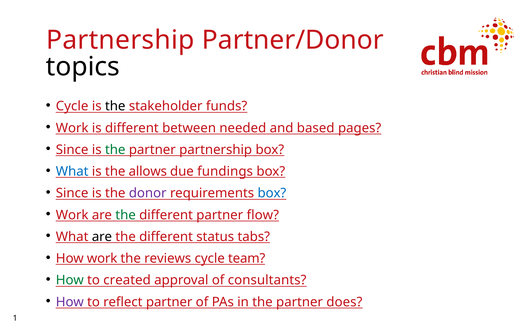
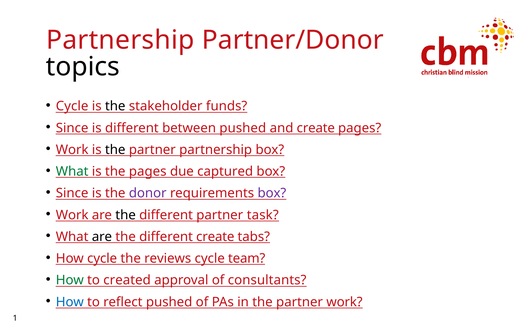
Work at (72, 128): Work -> Since
between needed: needed -> pushed
and based: based -> create
Since at (72, 150): Since -> Work
the at (115, 150) colour: green -> black
What at (72, 171) colour: blue -> green
the allows: allows -> pages
fundings: fundings -> captured
box at (272, 193) colour: blue -> purple
the at (126, 215) colour: green -> black
flow: flow -> task
different status: status -> create
How work: work -> cycle
How at (70, 302) colour: purple -> blue
reflect partner: partner -> pushed
partner does: does -> work
